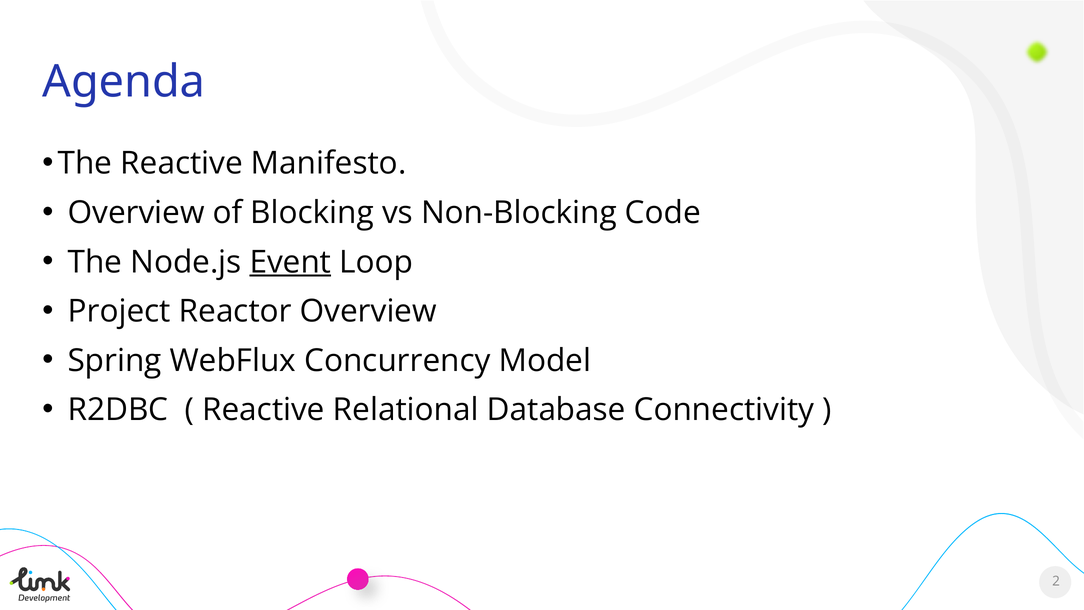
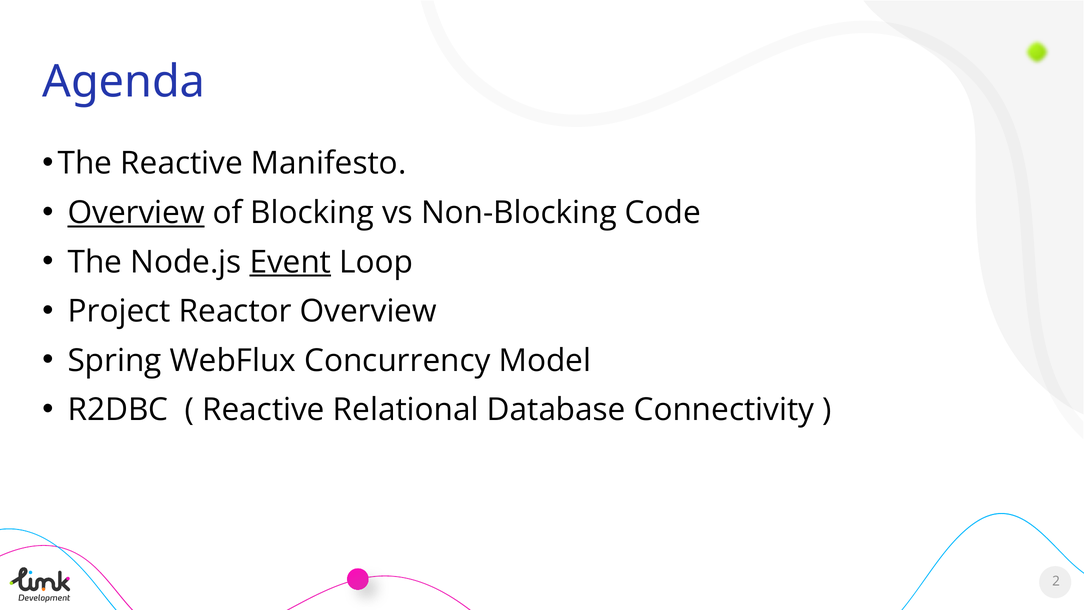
Overview at (136, 213) underline: none -> present
